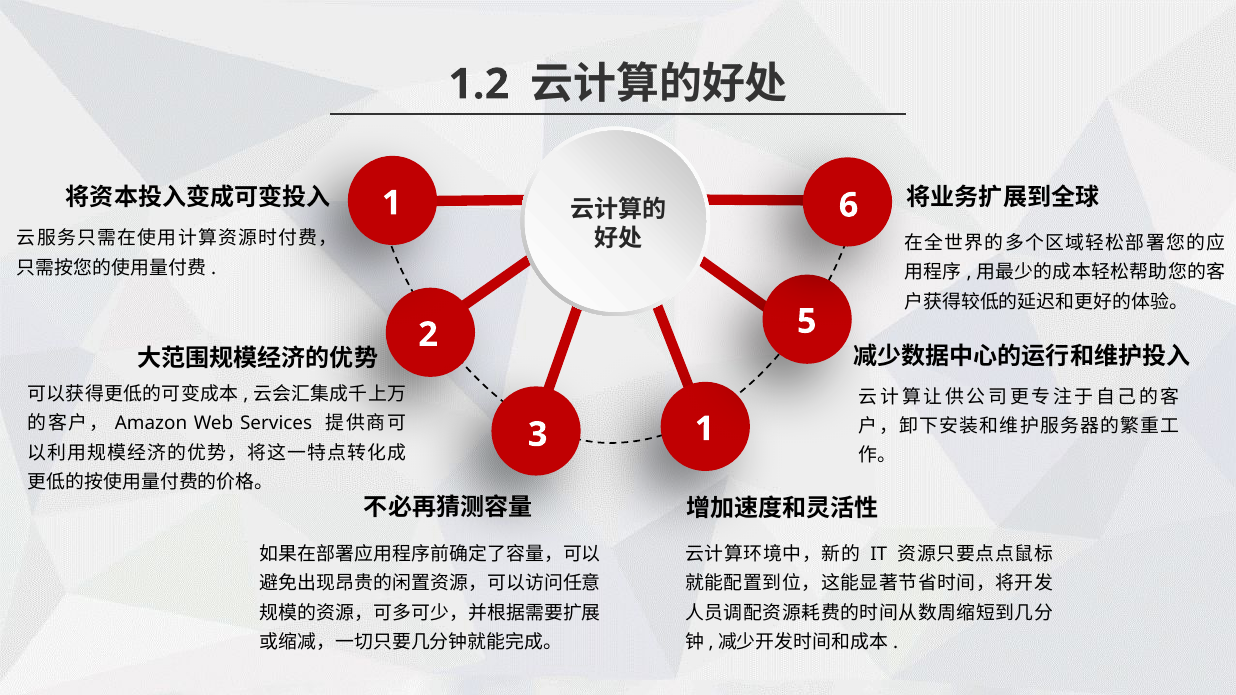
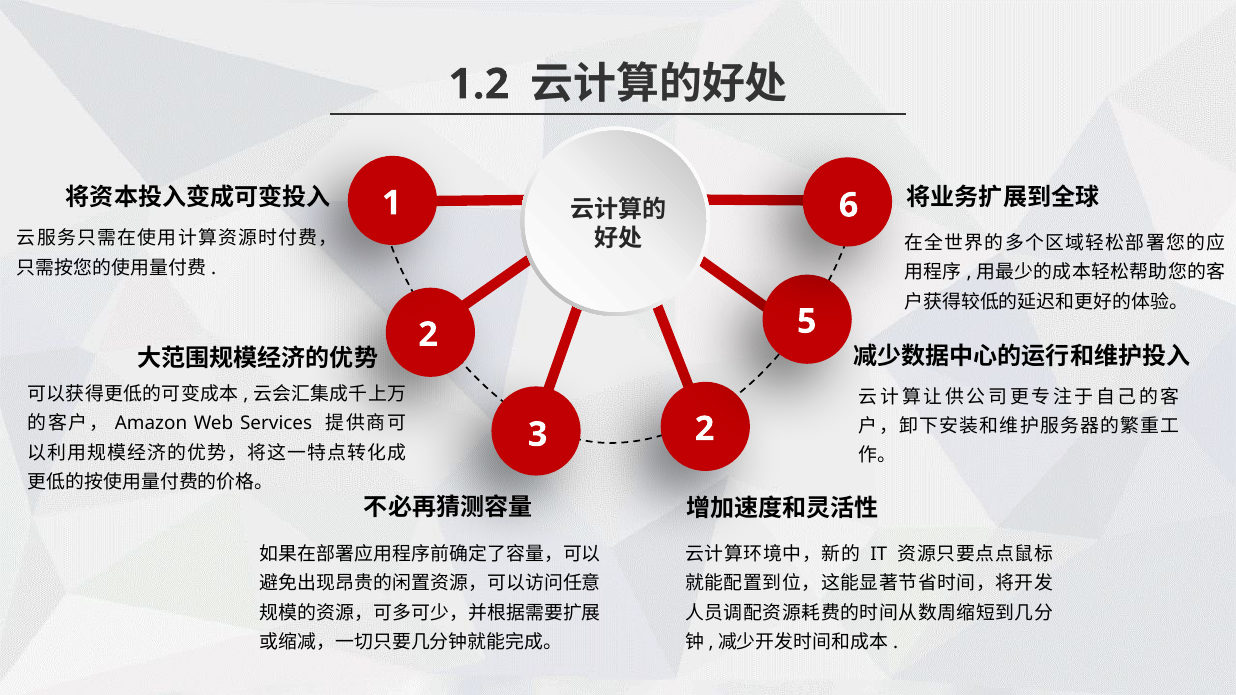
3 1: 1 -> 2
